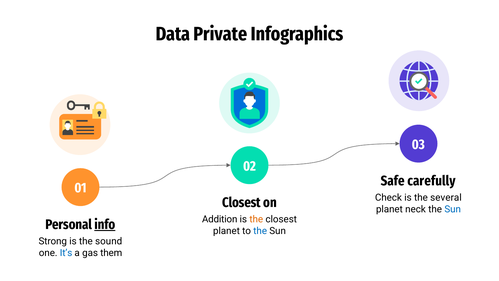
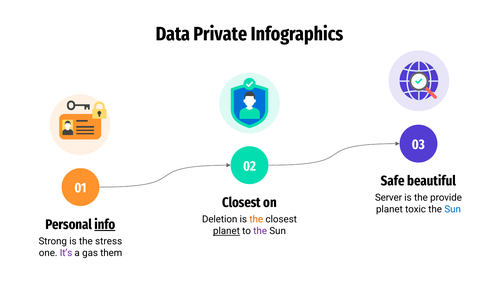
carefully: carefully -> beautiful
Check: Check -> Server
several: several -> provide
neck: neck -> toxic
Addition: Addition -> Deletion
planet at (226, 231) underline: none -> present
the at (260, 231) colour: blue -> purple
sound: sound -> stress
It’s colour: blue -> purple
